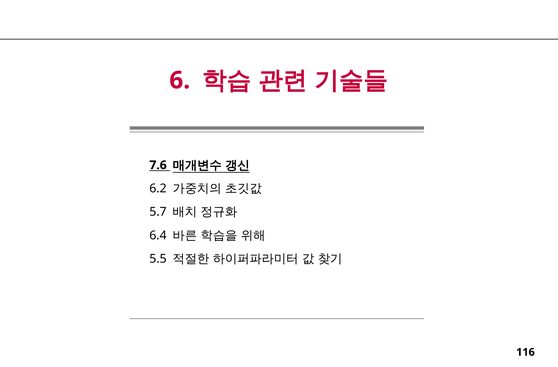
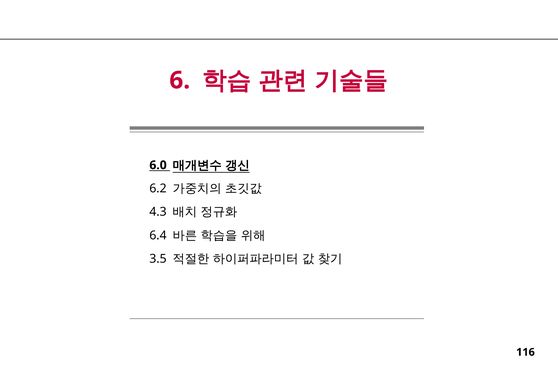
7.6: 7.6 -> 6.0
5.7: 5.7 -> 4.3
5.5: 5.5 -> 3.5
